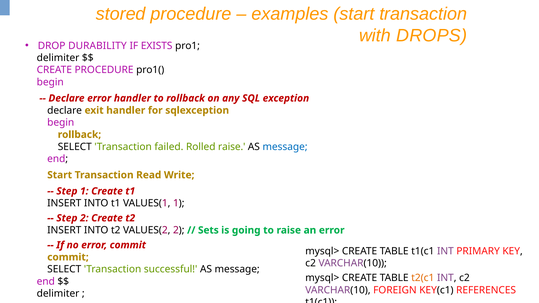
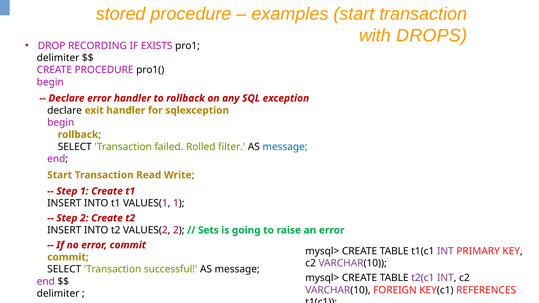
DURABILITY: DURABILITY -> RECORDING
Rolled raise: raise -> filter
t2(c1 colour: orange -> purple
